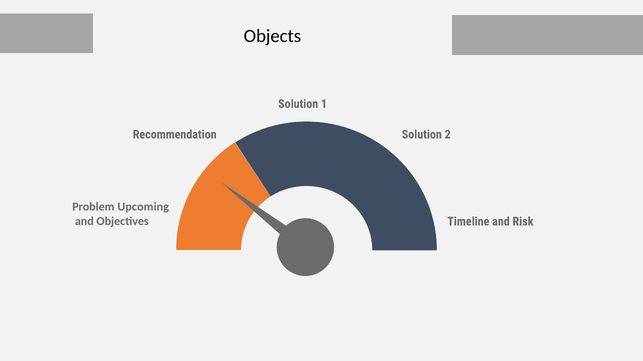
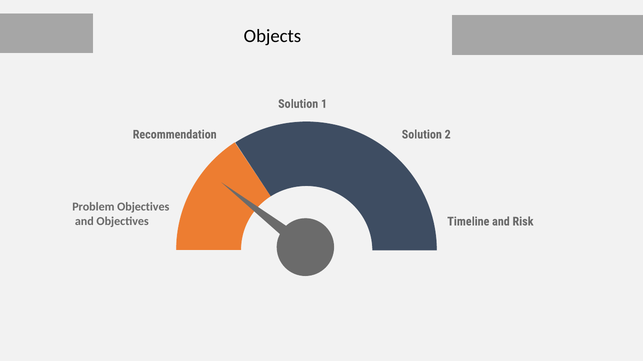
Problem Upcoming: Upcoming -> Objectives
